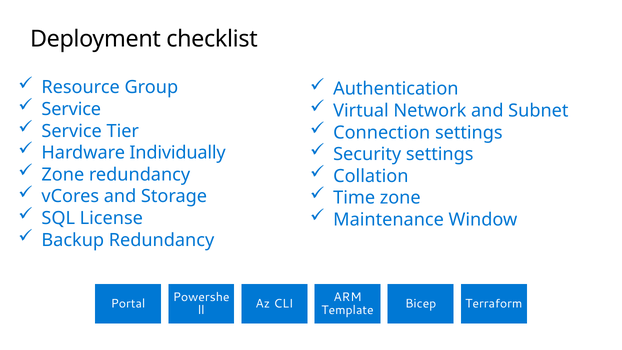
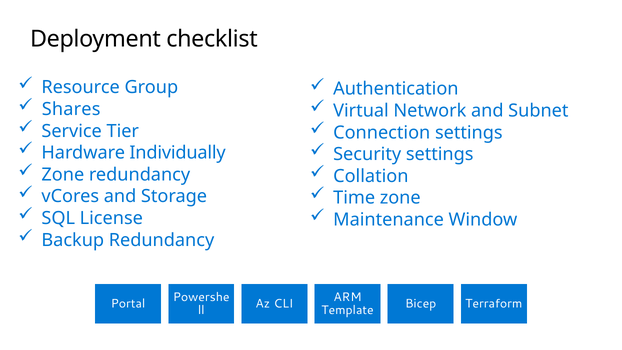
Service at (71, 109): Service -> Shares
